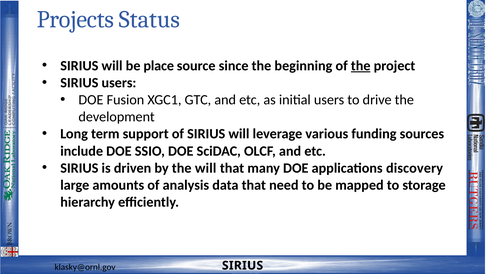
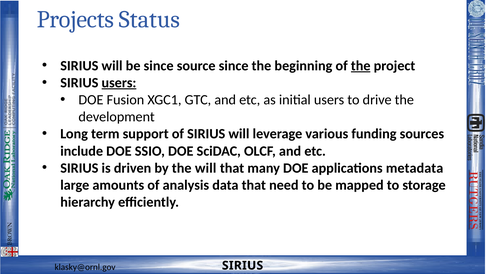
be place: place -> since
users at (119, 83) underline: none -> present
discovery: discovery -> metadata
